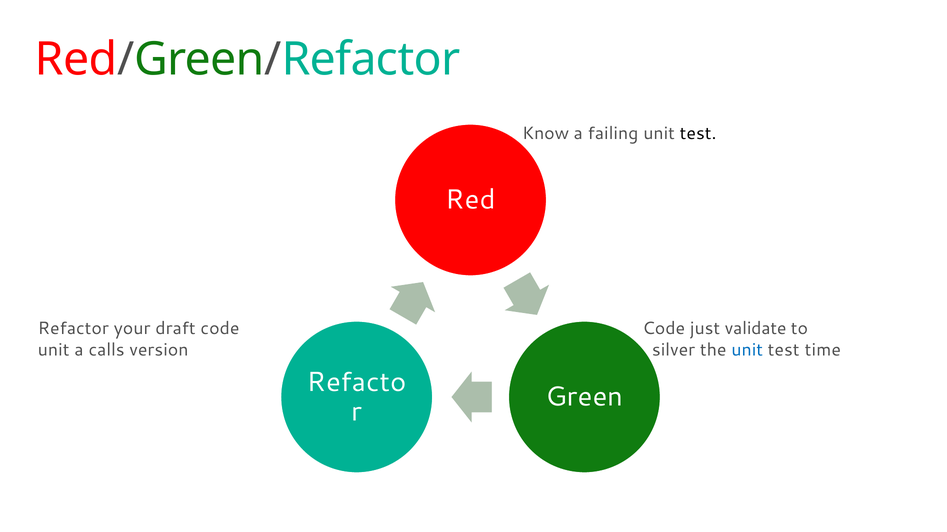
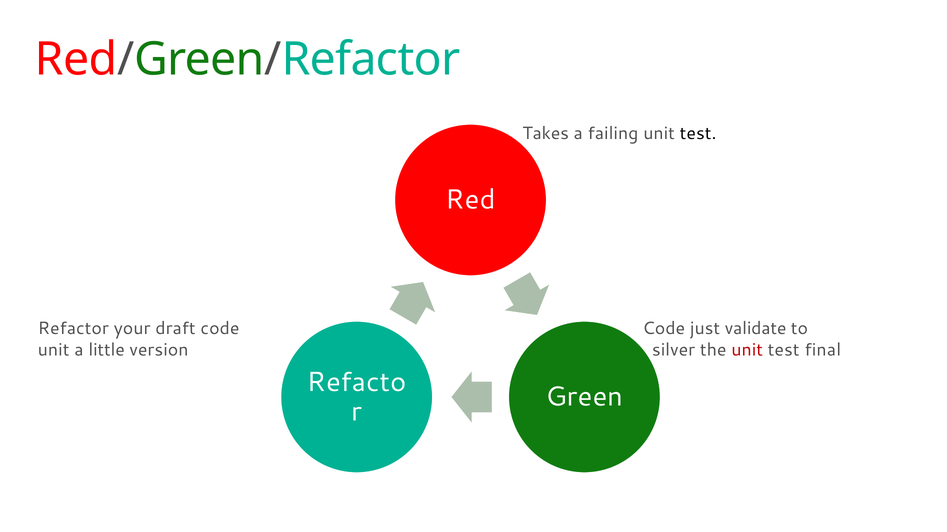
Know: Know -> Takes
calls: calls -> little
unit at (747, 350) colour: blue -> red
time: time -> final
